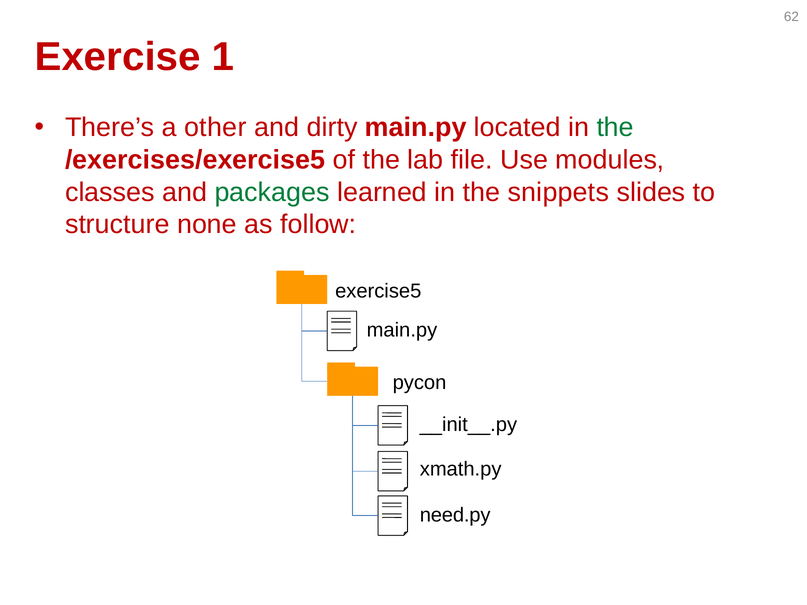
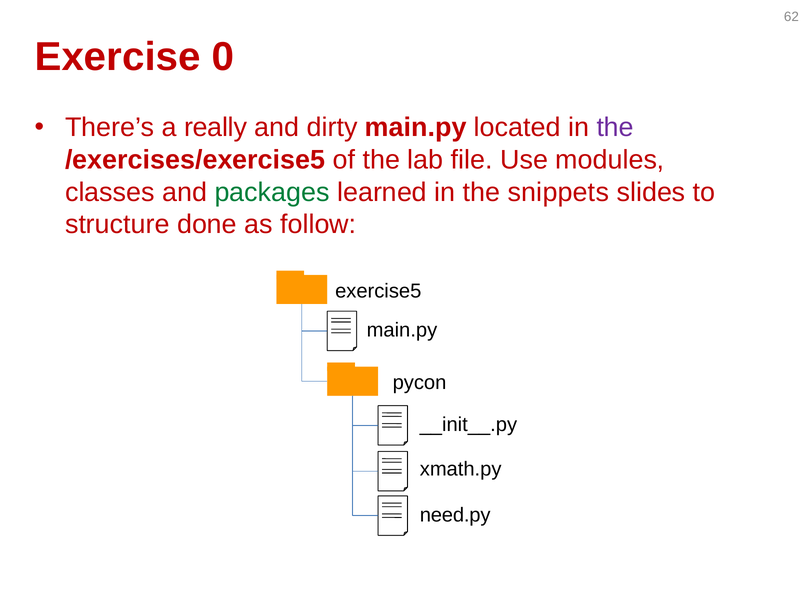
1: 1 -> 0
other: other -> really
the at (615, 128) colour: green -> purple
none: none -> done
